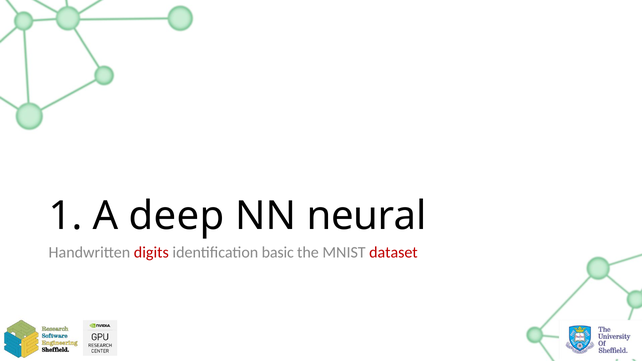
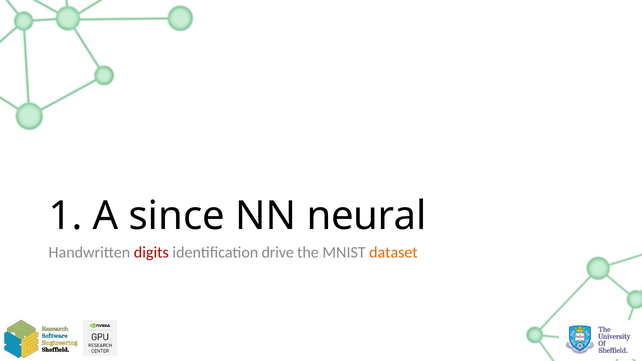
deep: deep -> since
basic: basic -> drive
dataset colour: red -> orange
